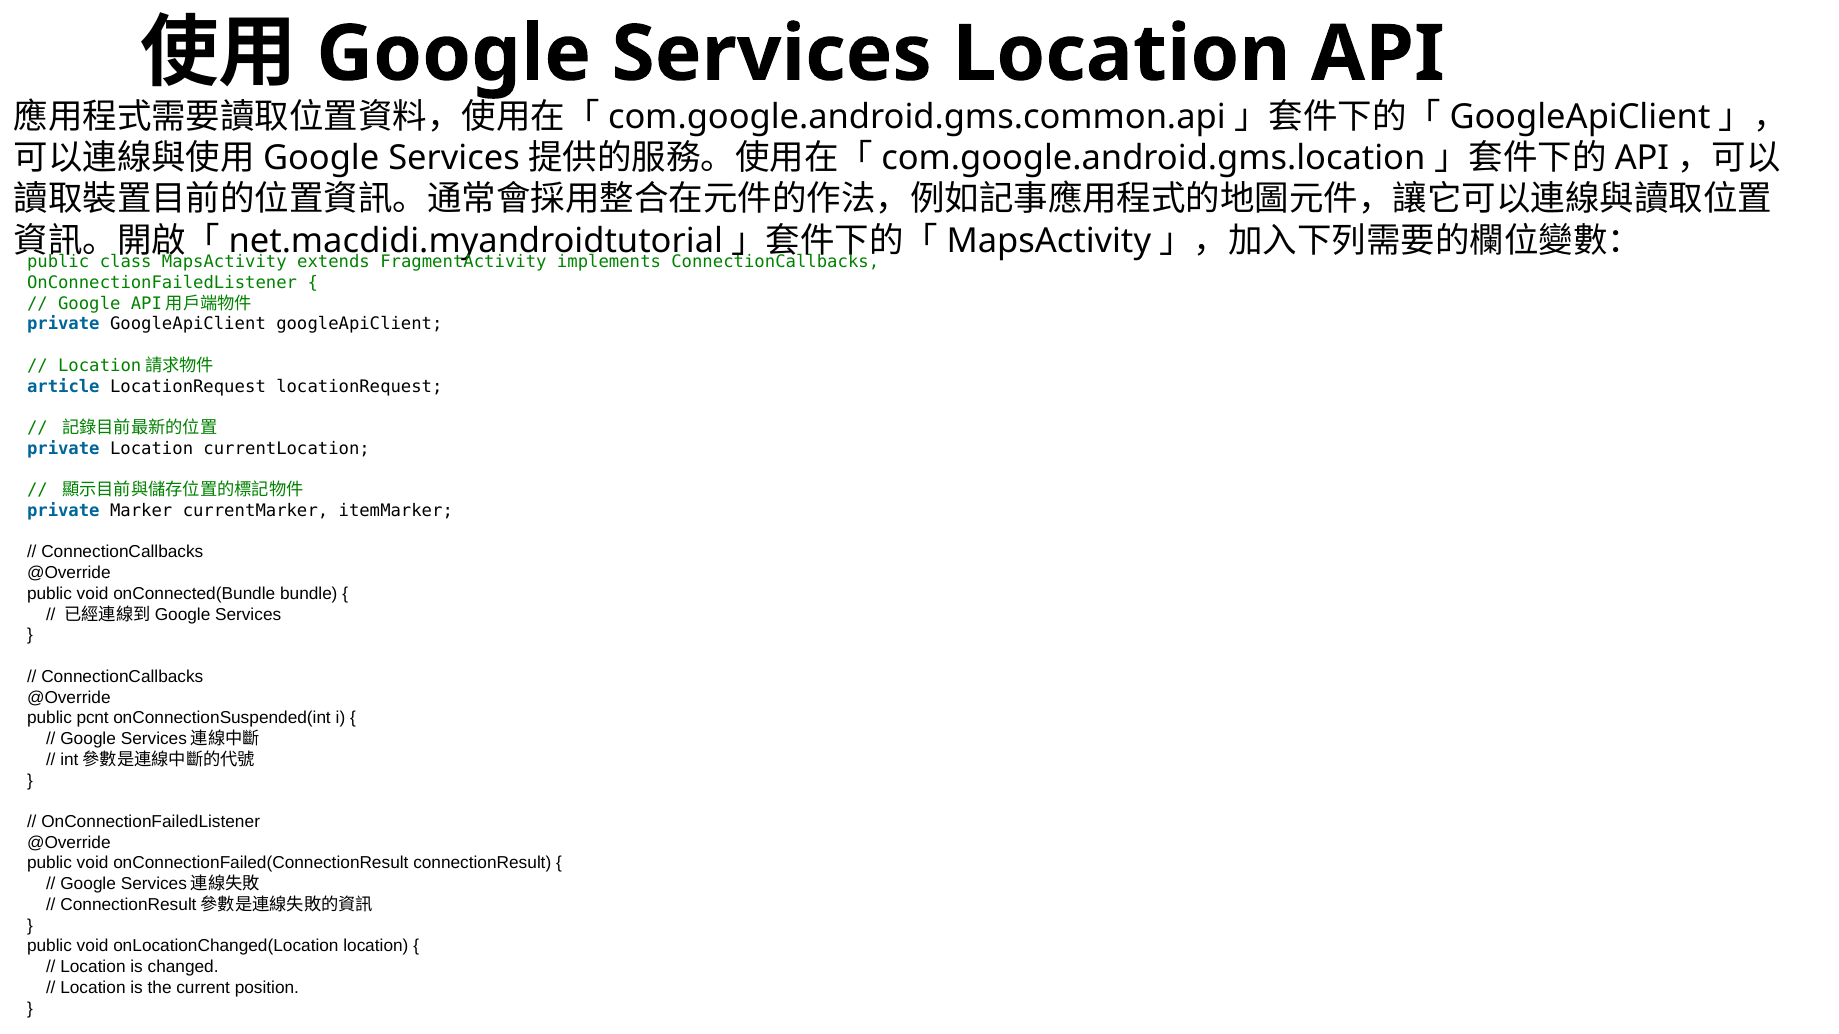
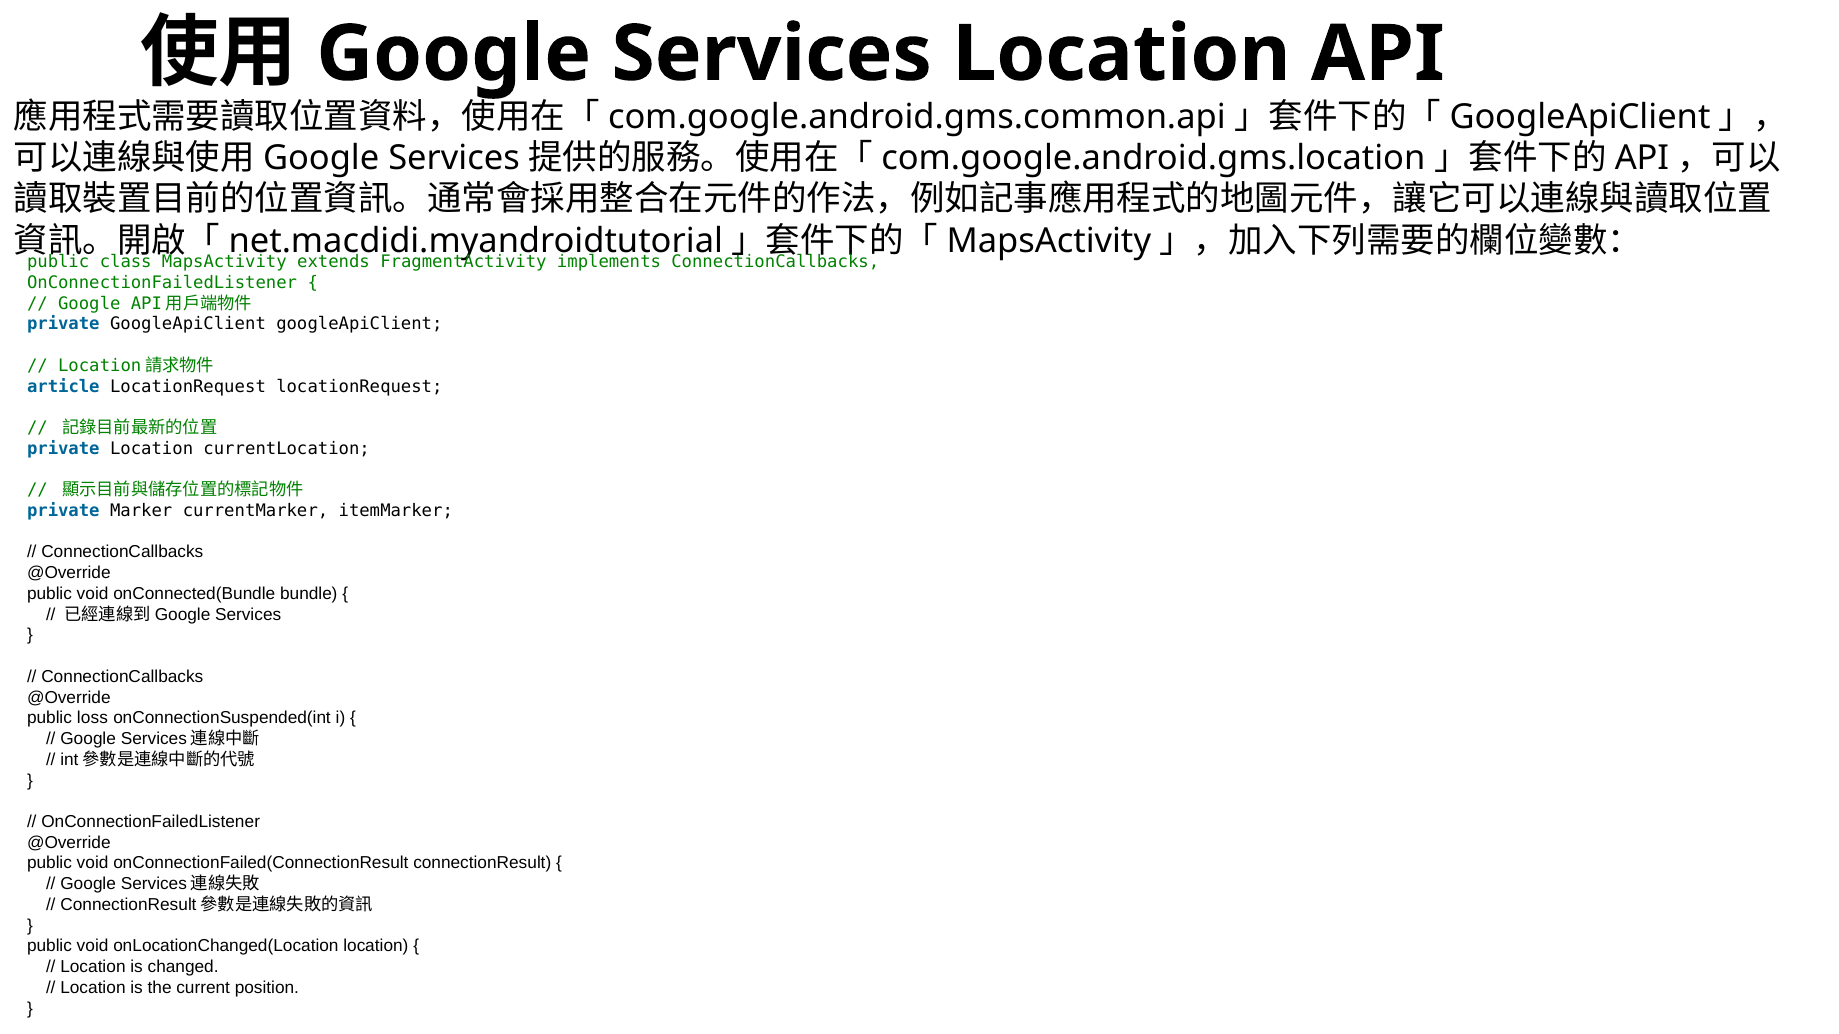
pcnt: pcnt -> loss
